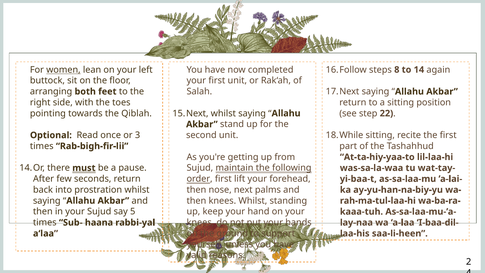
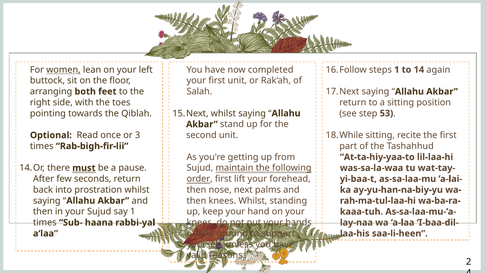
steps 8: 8 -> 1
22: 22 -> 53
say 5: 5 -> 1
